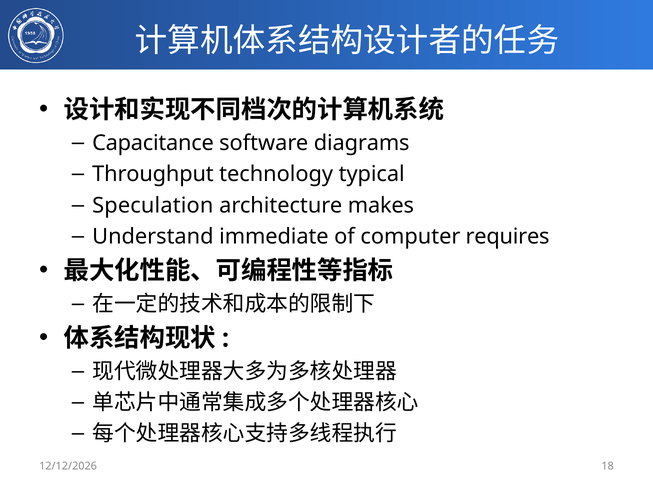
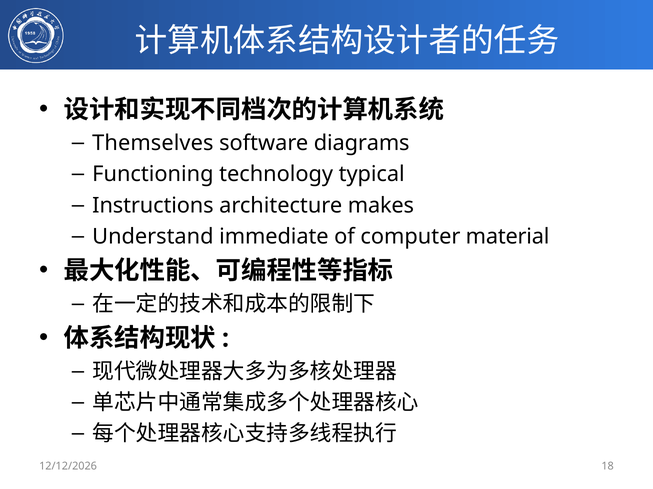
Capacitance: Capacitance -> Themselves
Throughput: Throughput -> Functioning
Speculation: Speculation -> Instructions
requires: requires -> material
